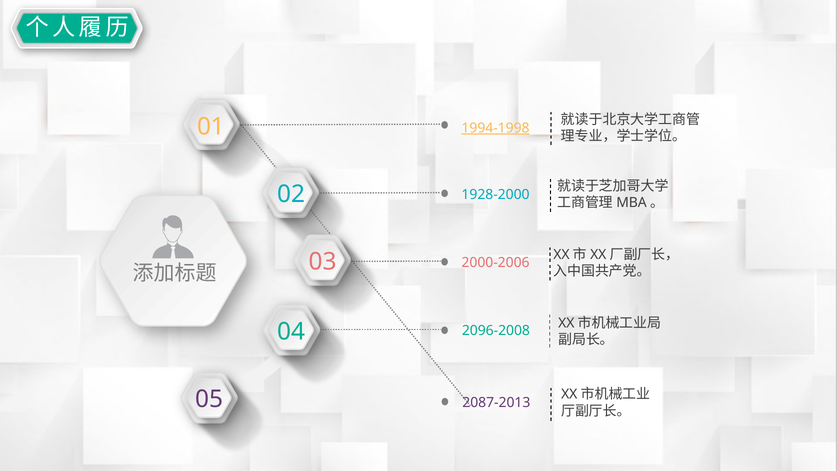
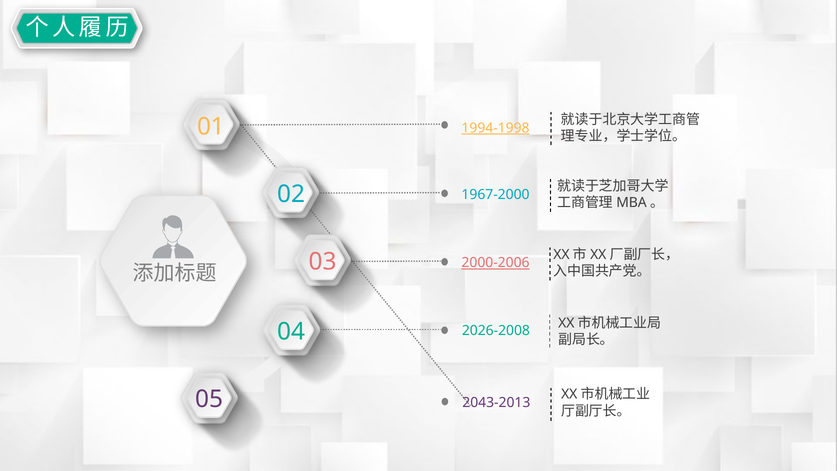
1928-2000: 1928-2000 -> 1967-2000
2000-2006 underline: none -> present
2096-2008: 2096-2008 -> 2026-2008
2087-2013: 2087-2013 -> 2043-2013
